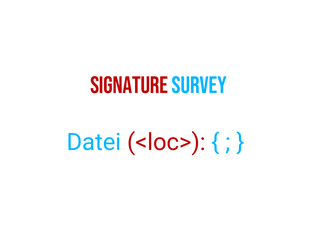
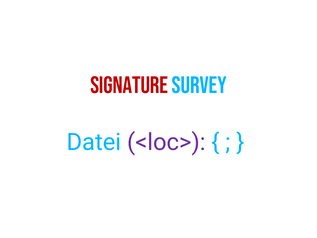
<loc> colour: red -> purple
